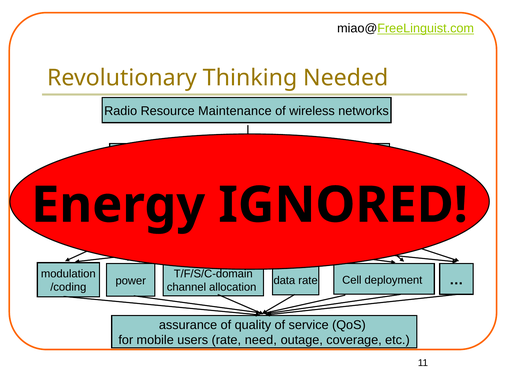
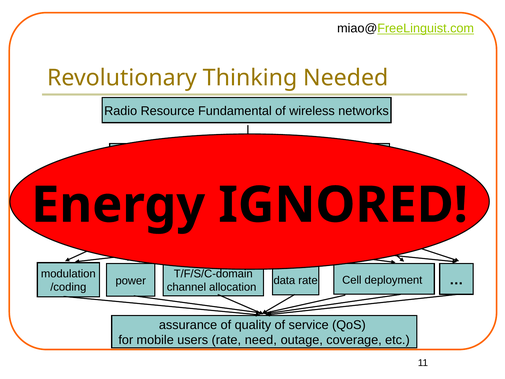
Maintenance: Maintenance -> Fundamental
